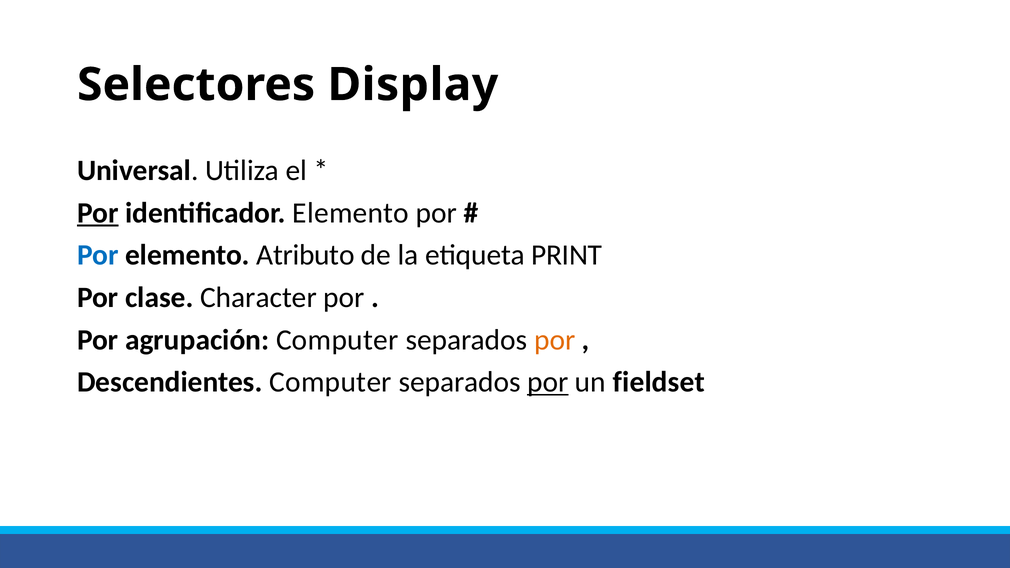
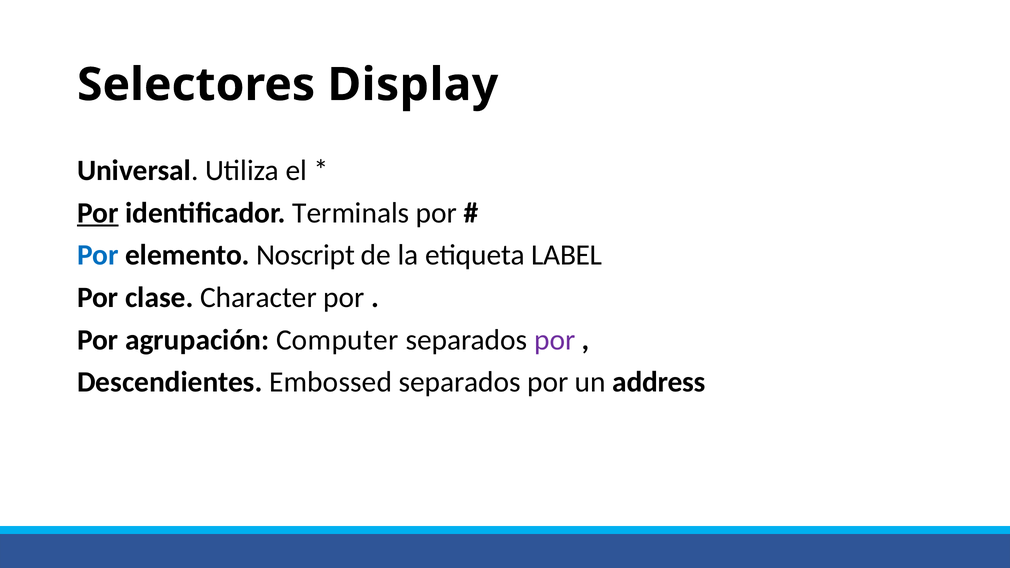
identificador Elemento: Elemento -> Terminals
Atributo: Atributo -> Noscript
PRINT: PRINT -> LABEL
por at (555, 340) colour: orange -> purple
Descendientes Computer: Computer -> Embossed
por at (548, 382) underline: present -> none
fieldset: fieldset -> address
